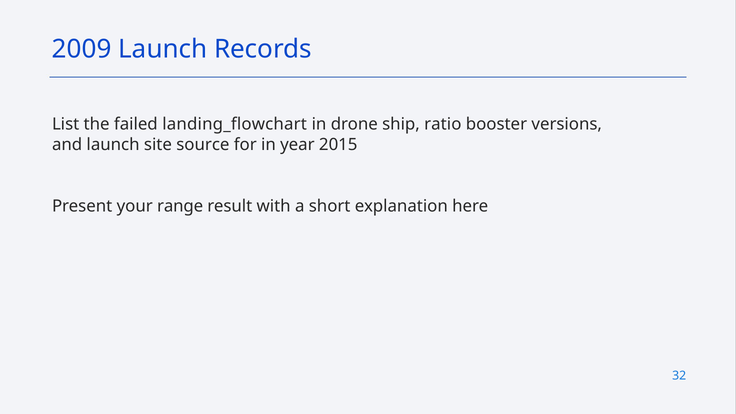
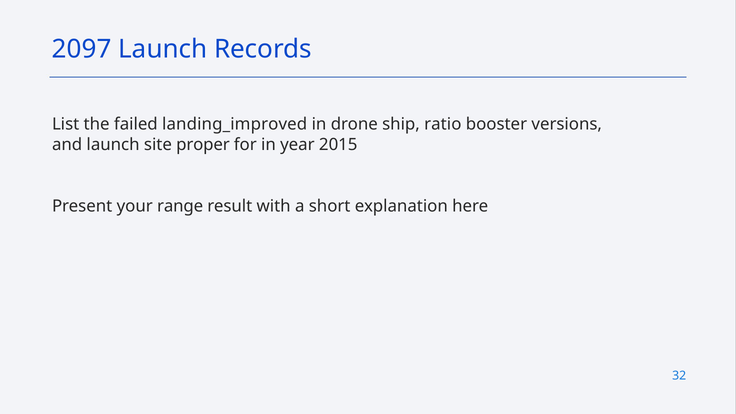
2009: 2009 -> 2097
landing_flowchart: landing_flowchart -> landing_improved
source: source -> proper
